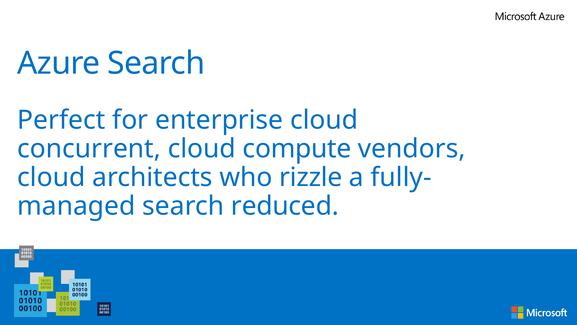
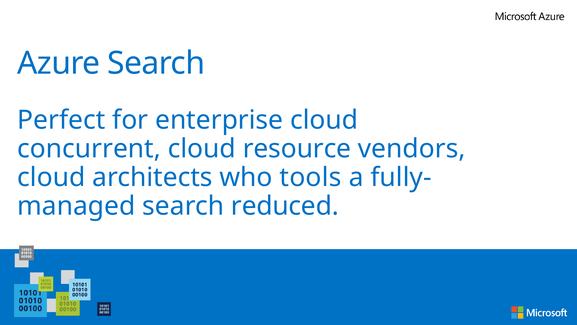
compute: compute -> resource
rizzle: rizzle -> tools
